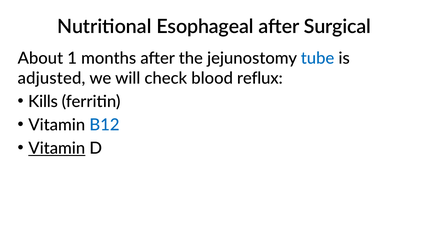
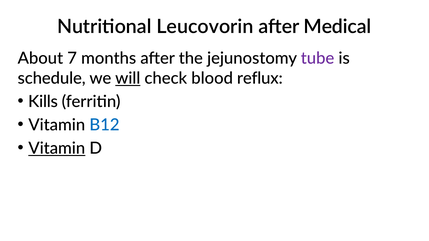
Esophageal: Esophageal -> Leucovorin
Surgical: Surgical -> Medical
1: 1 -> 7
tube colour: blue -> purple
adjusted: adjusted -> schedule
will underline: none -> present
